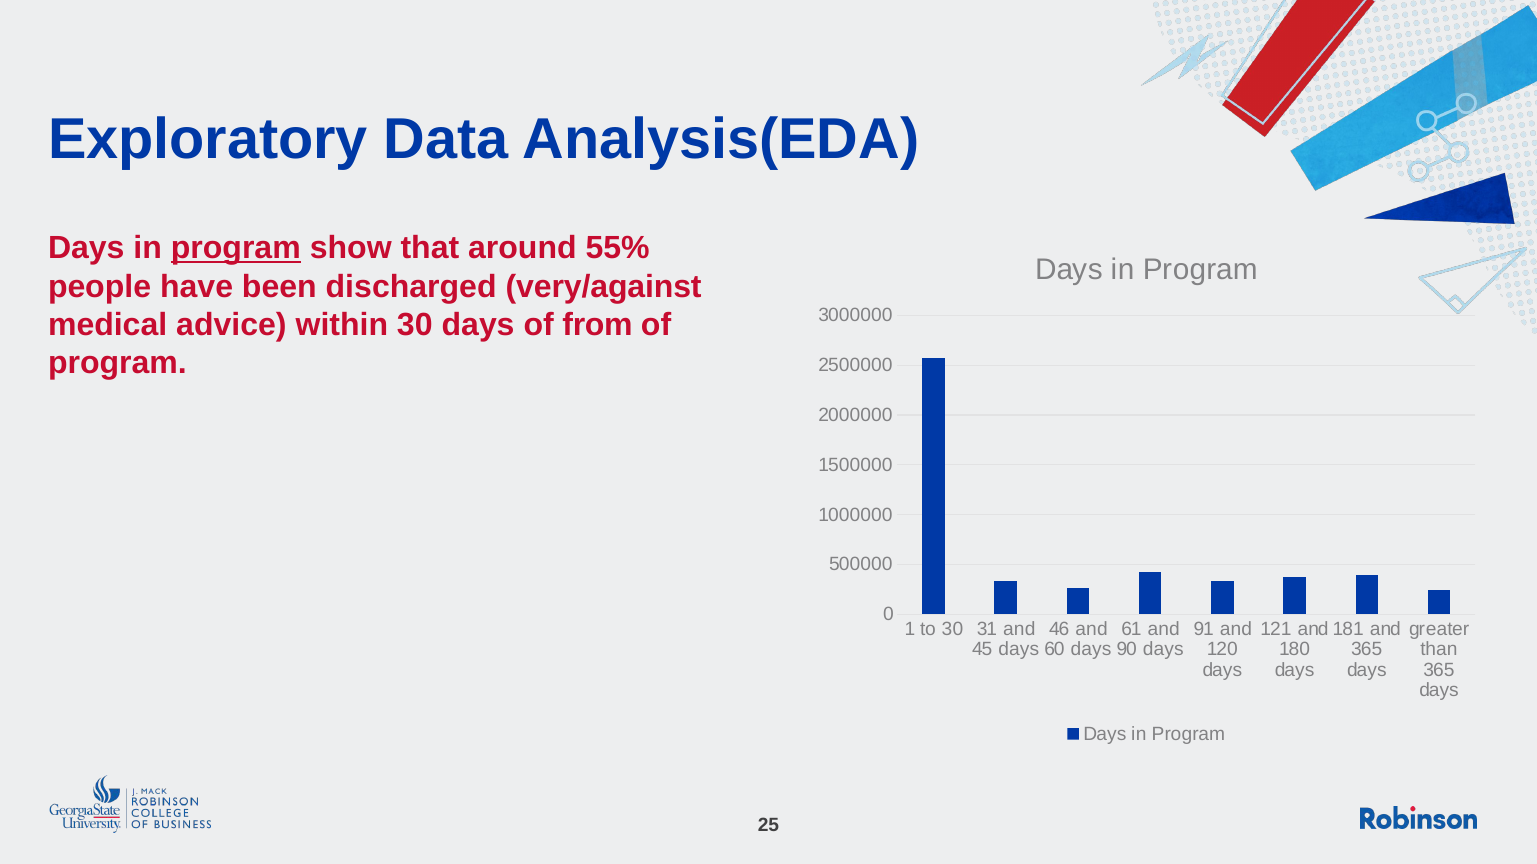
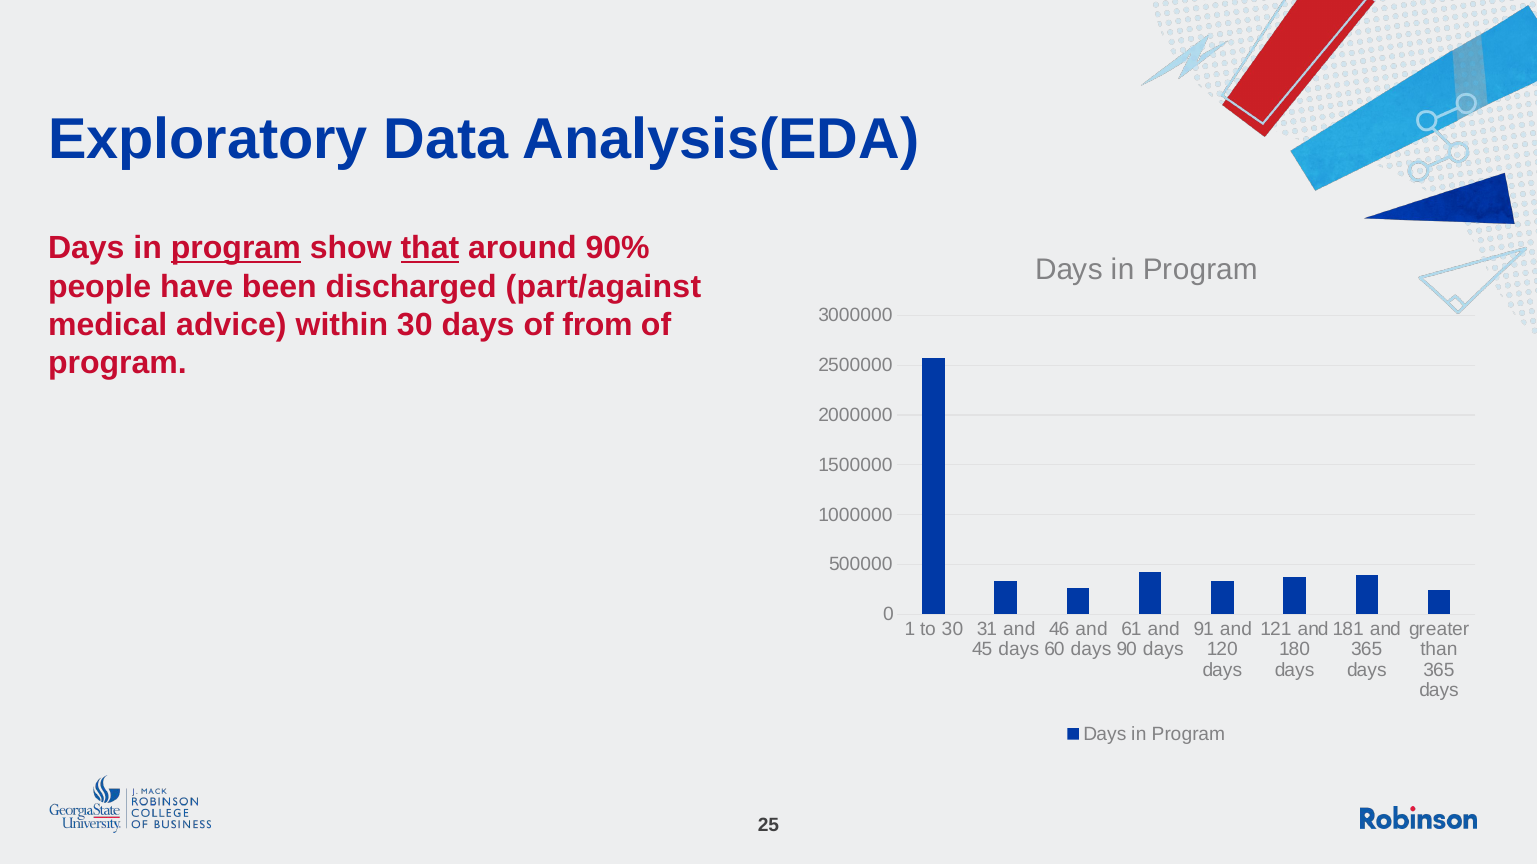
that underline: none -> present
55%: 55% -> 90%
very/against: very/against -> part/against
